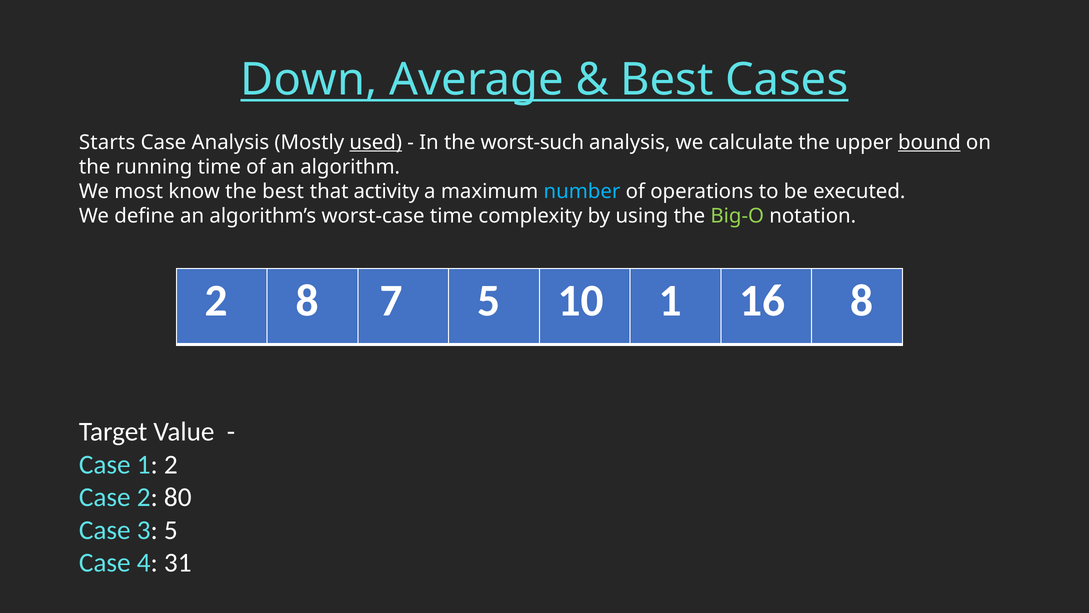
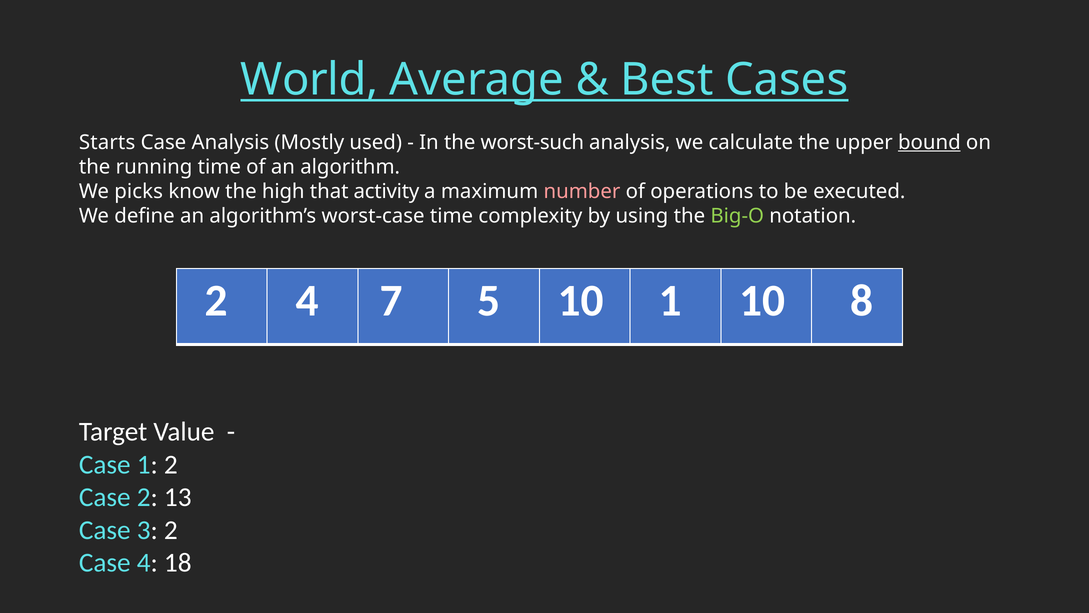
Down: Down -> World
used underline: present -> none
most: most -> picks
the best: best -> high
number colour: light blue -> pink
2 8: 8 -> 4
1 16: 16 -> 10
80: 80 -> 13
3 5: 5 -> 2
31: 31 -> 18
